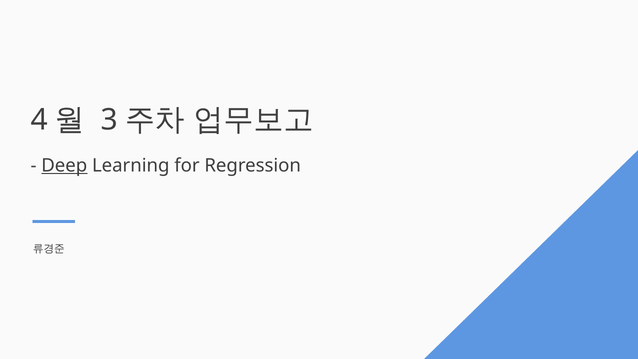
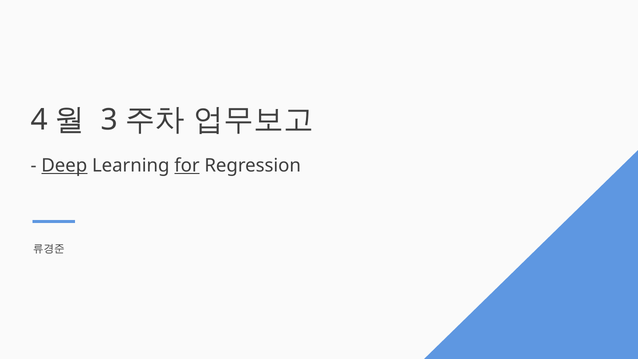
for underline: none -> present
